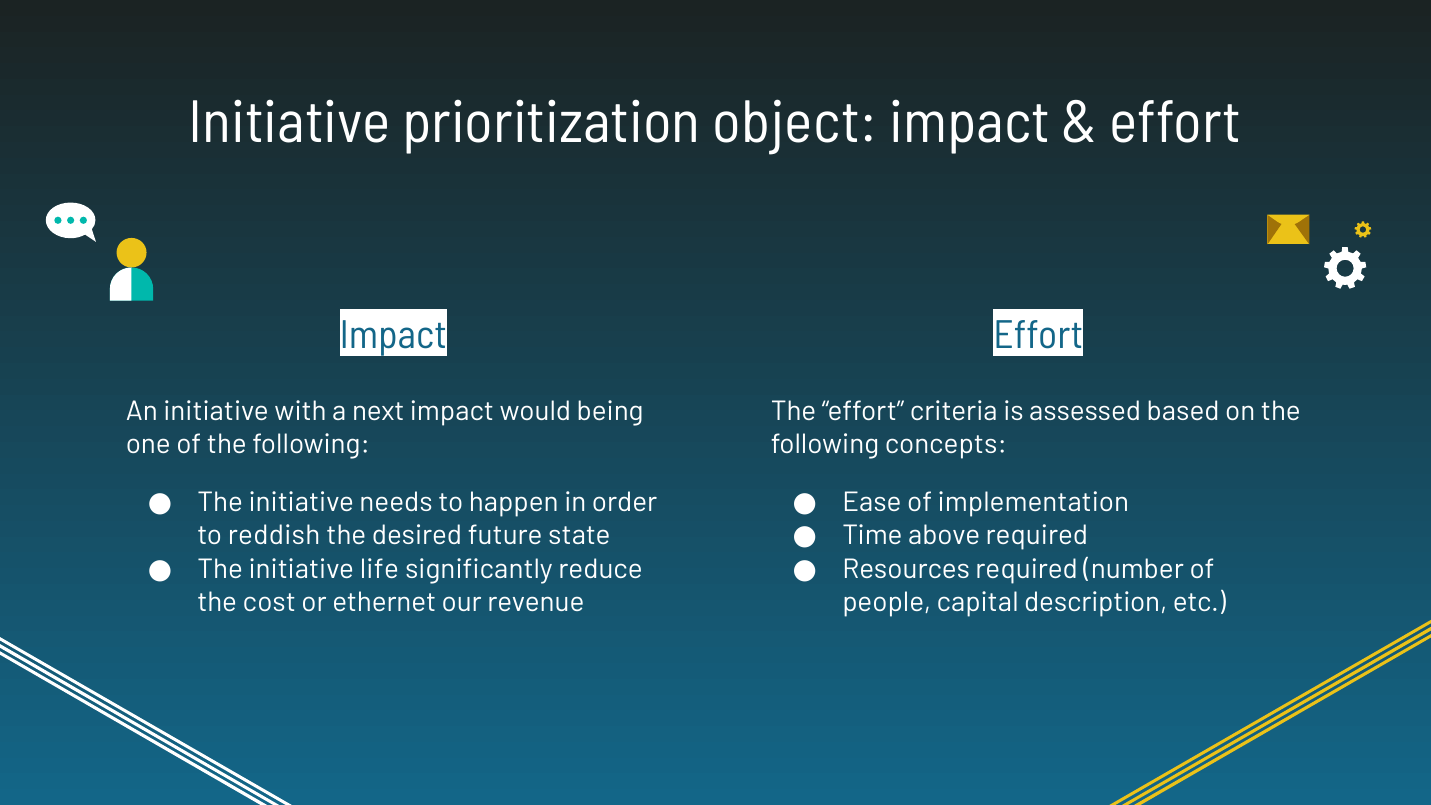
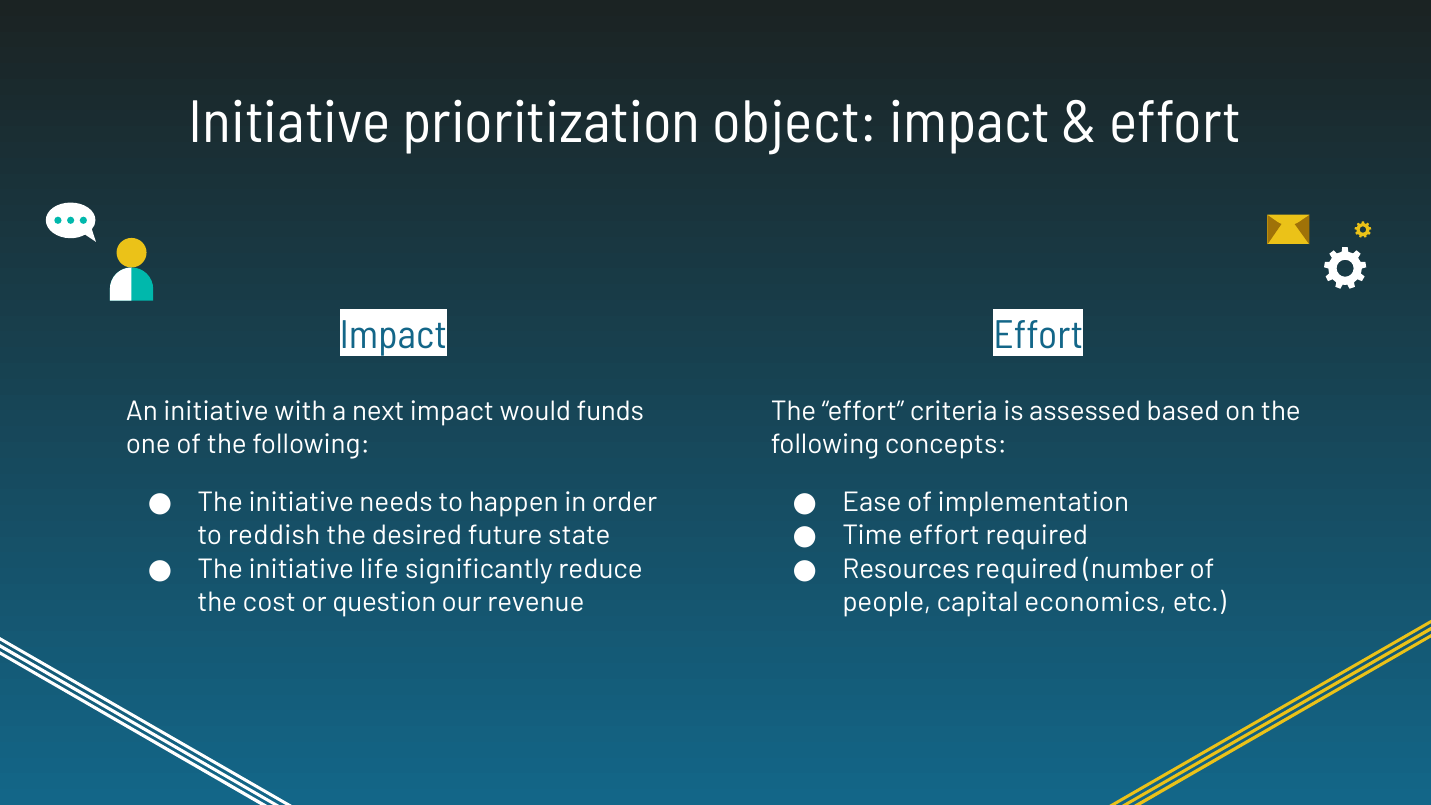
being: being -> funds
Time above: above -> effort
ethernet: ethernet -> question
description: description -> economics
